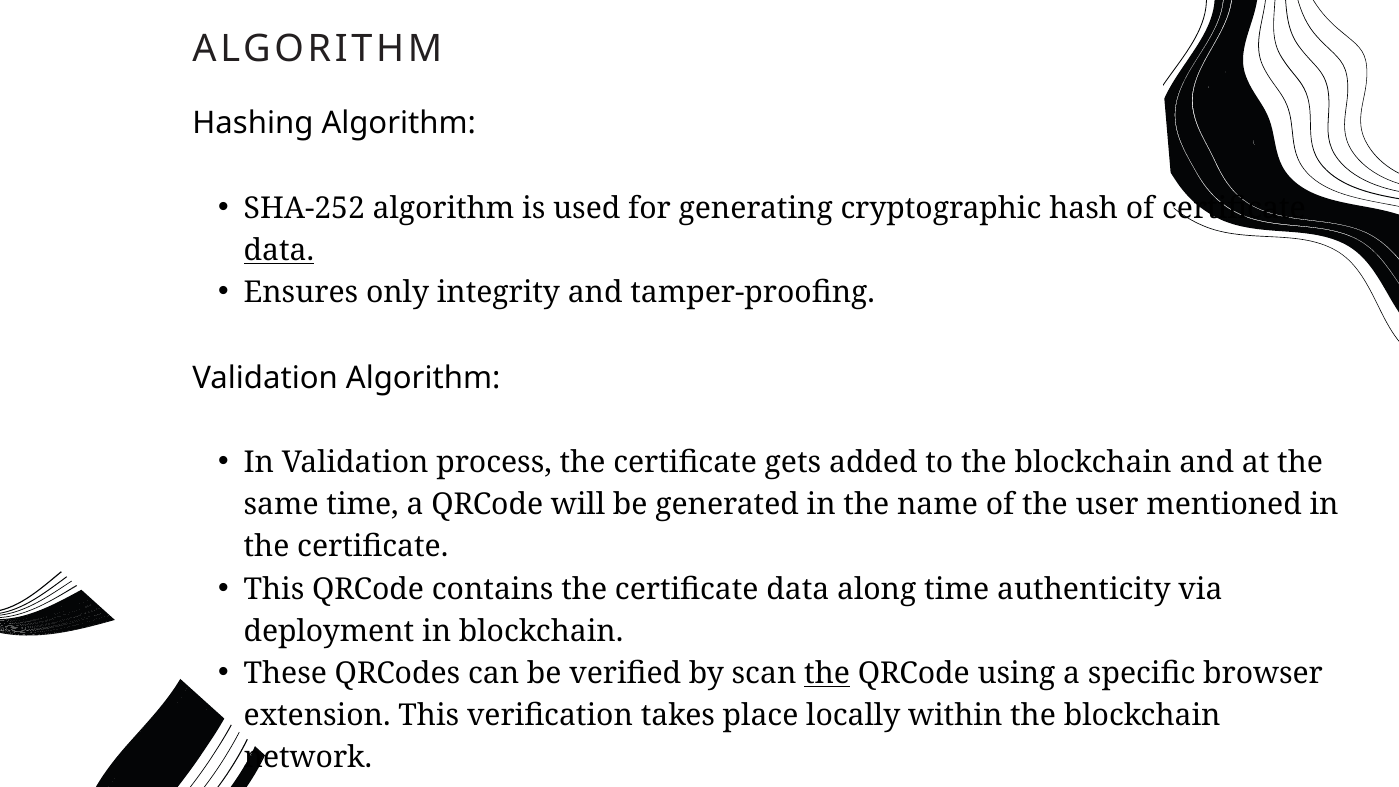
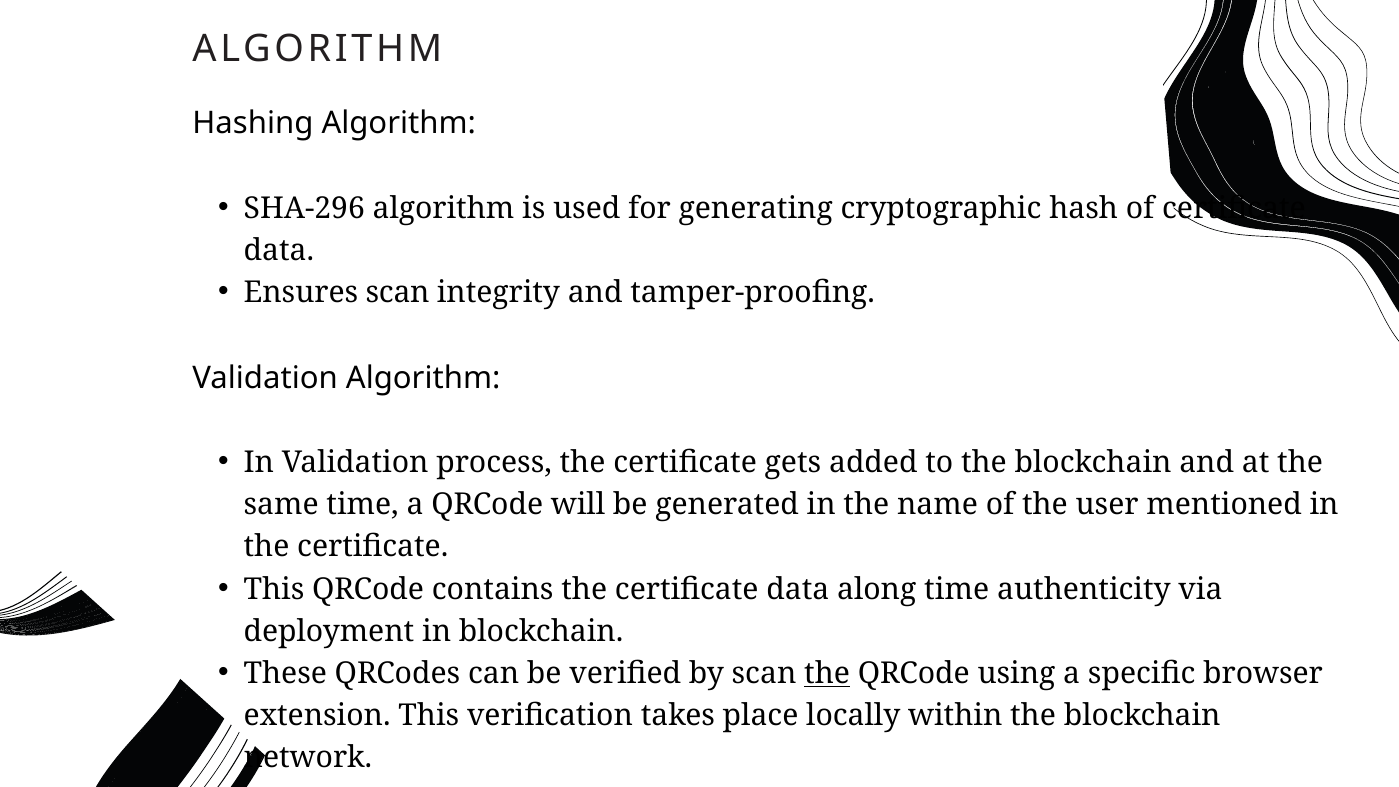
SHA-252: SHA-252 -> SHA-296
data at (279, 250) underline: present -> none
Ensures only: only -> scan
